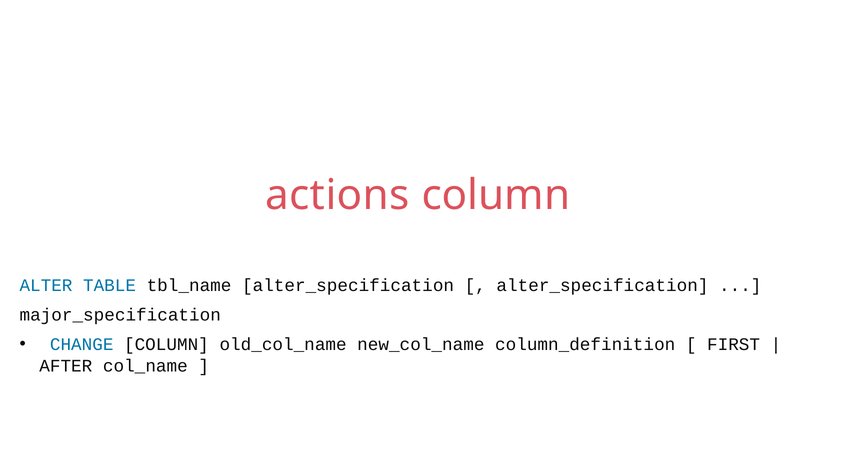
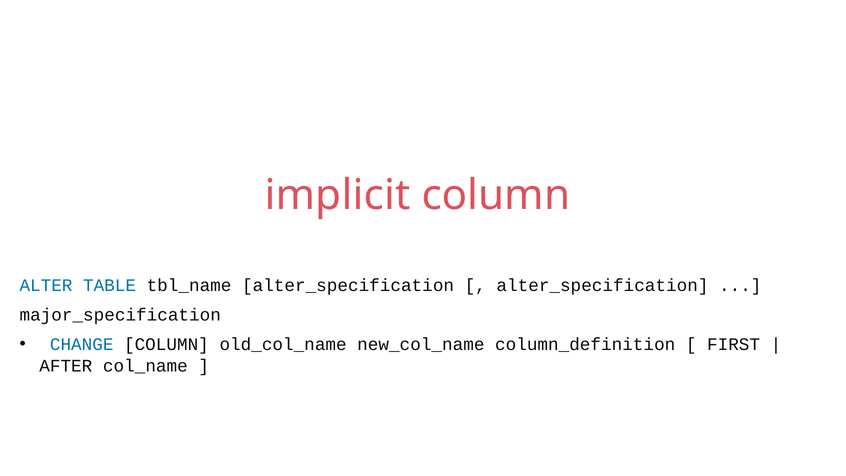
actions: actions -> implicit
